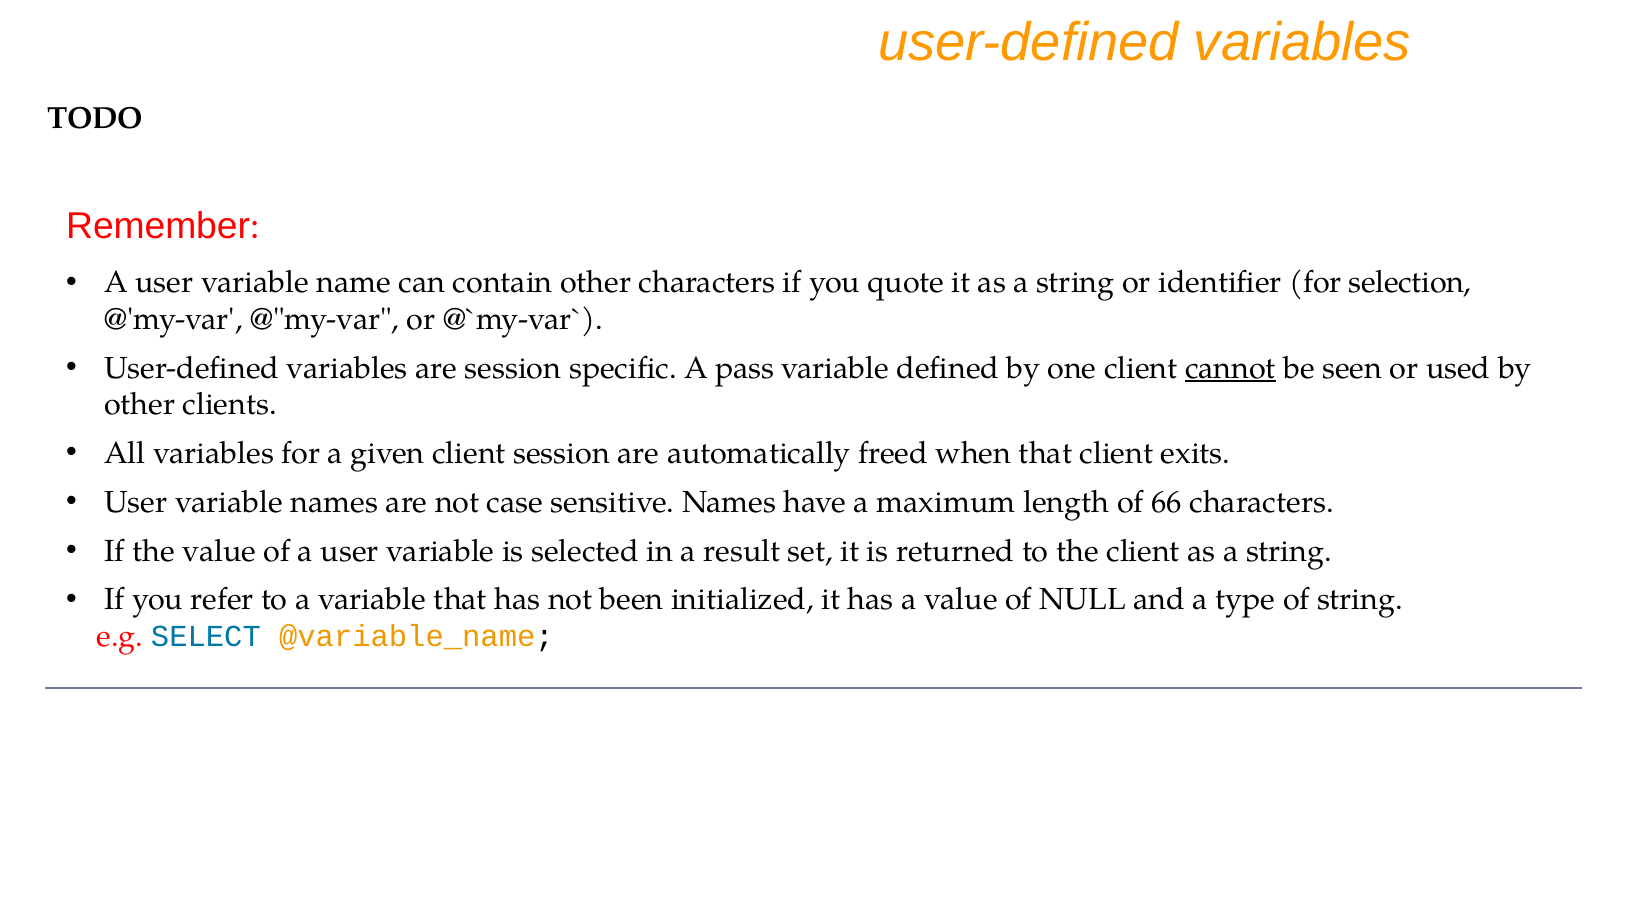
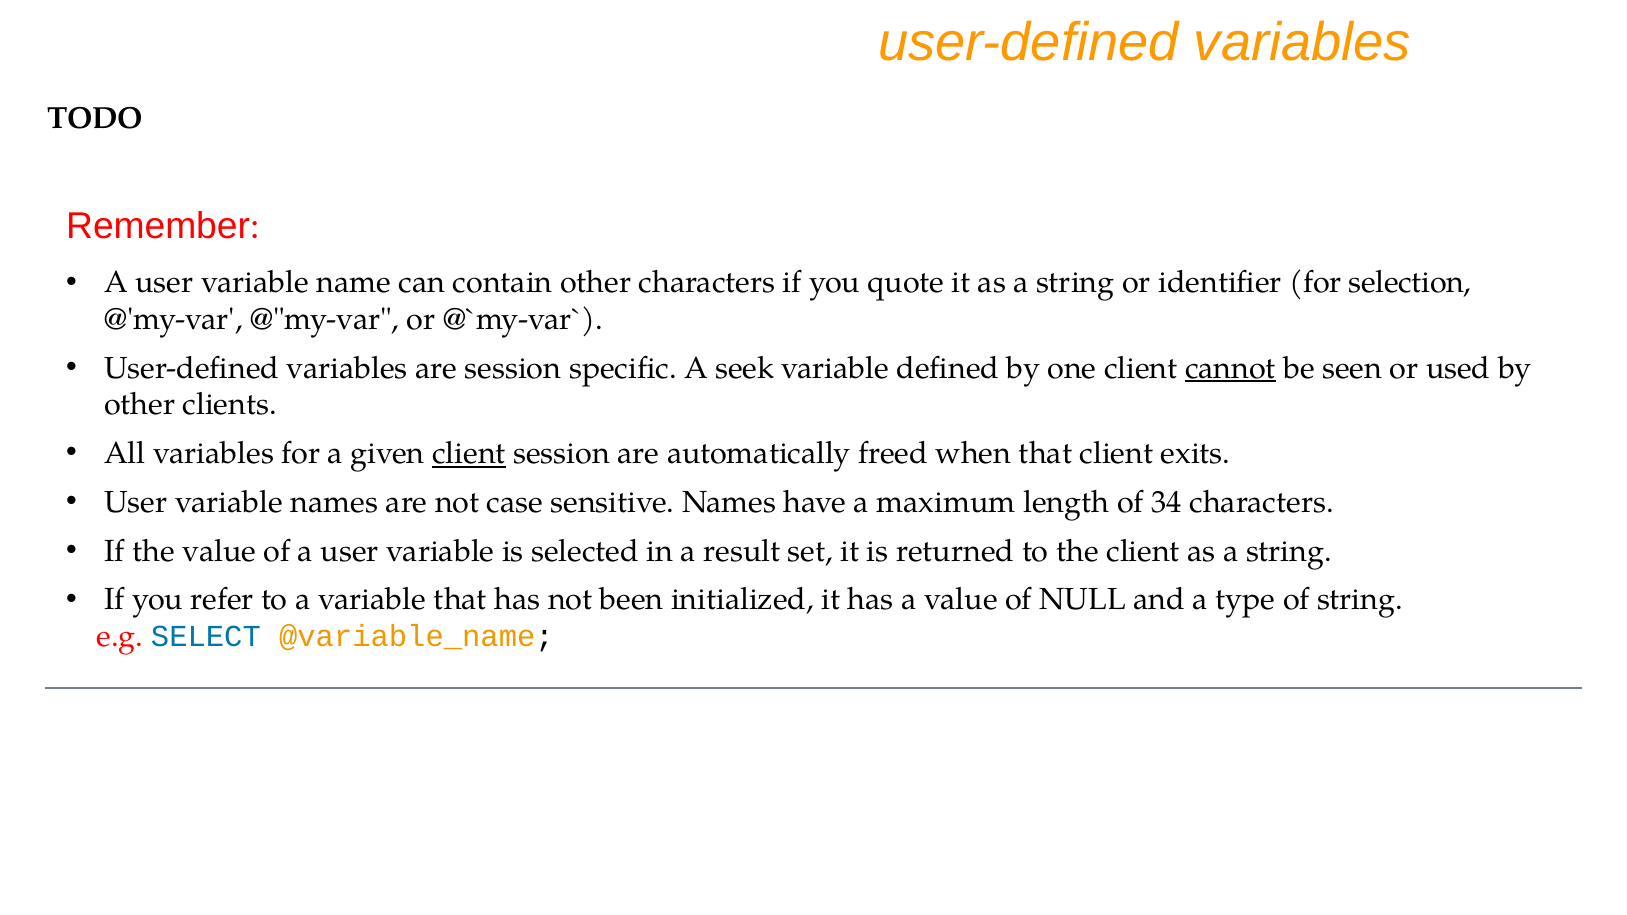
pass: pass -> seek
client at (469, 454) underline: none -> present
66: 66 -> 34
